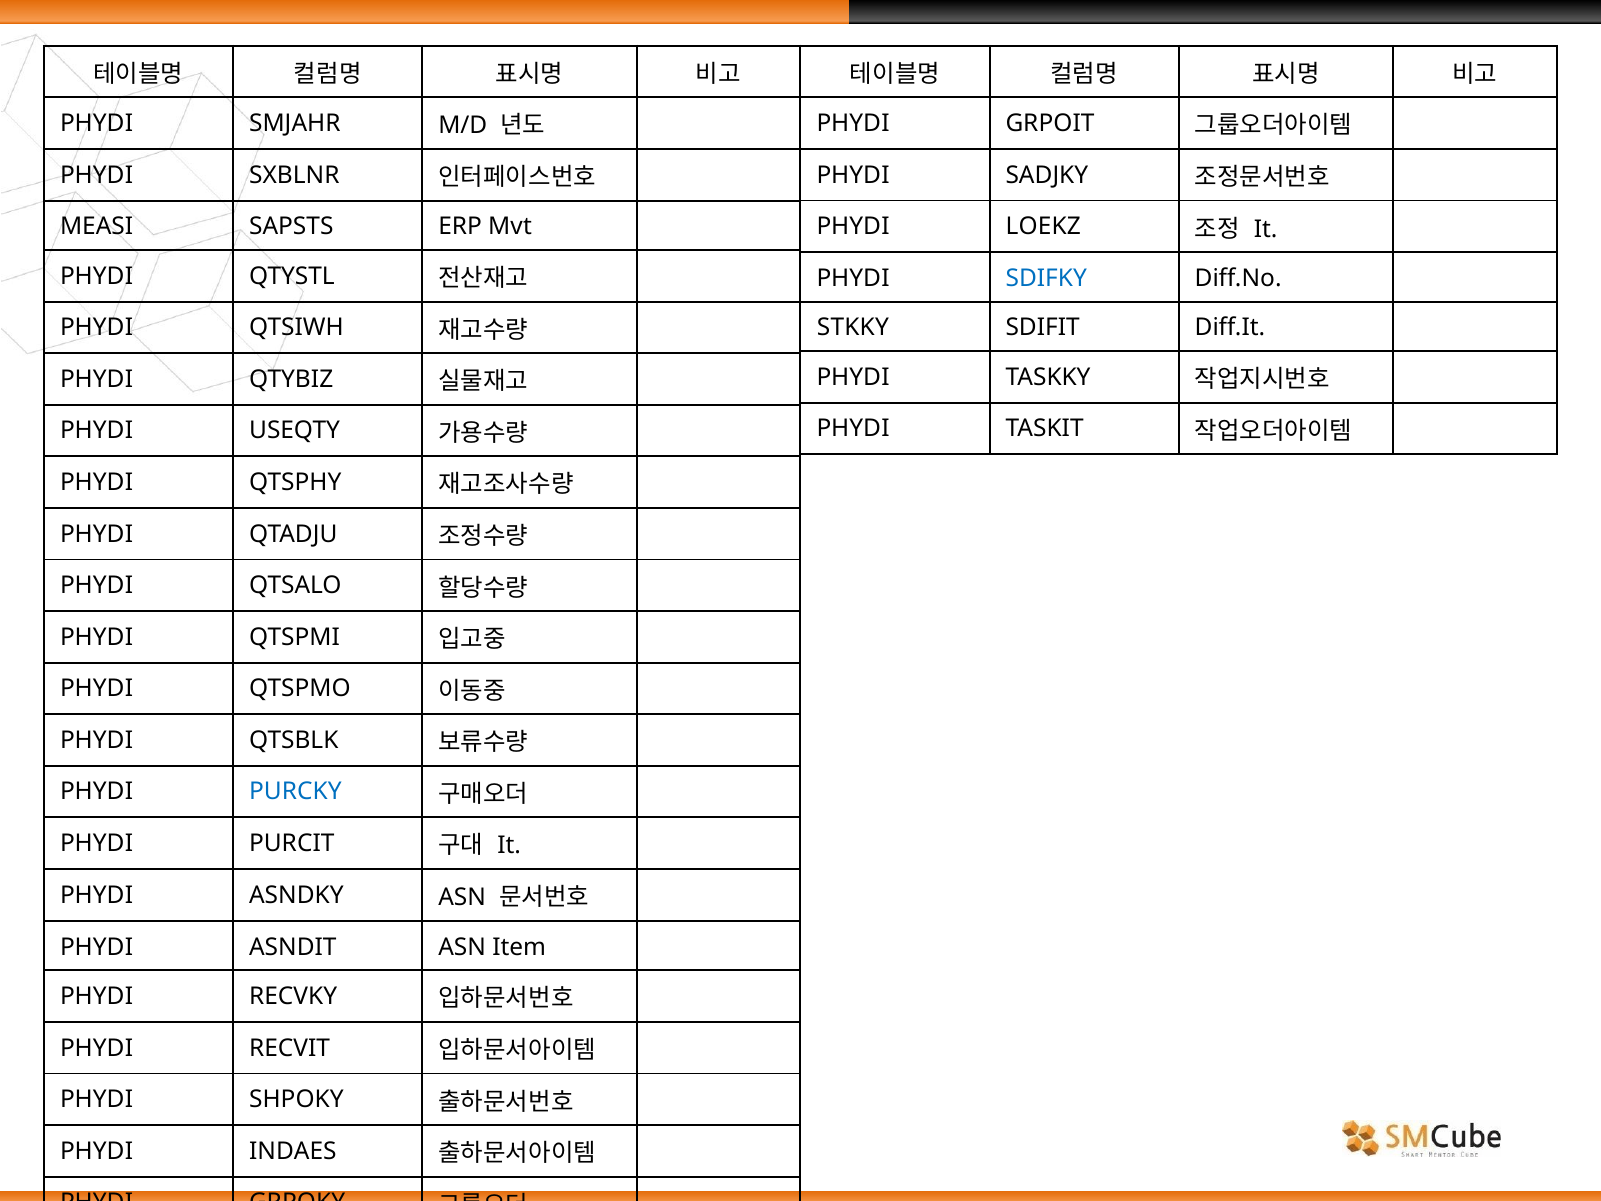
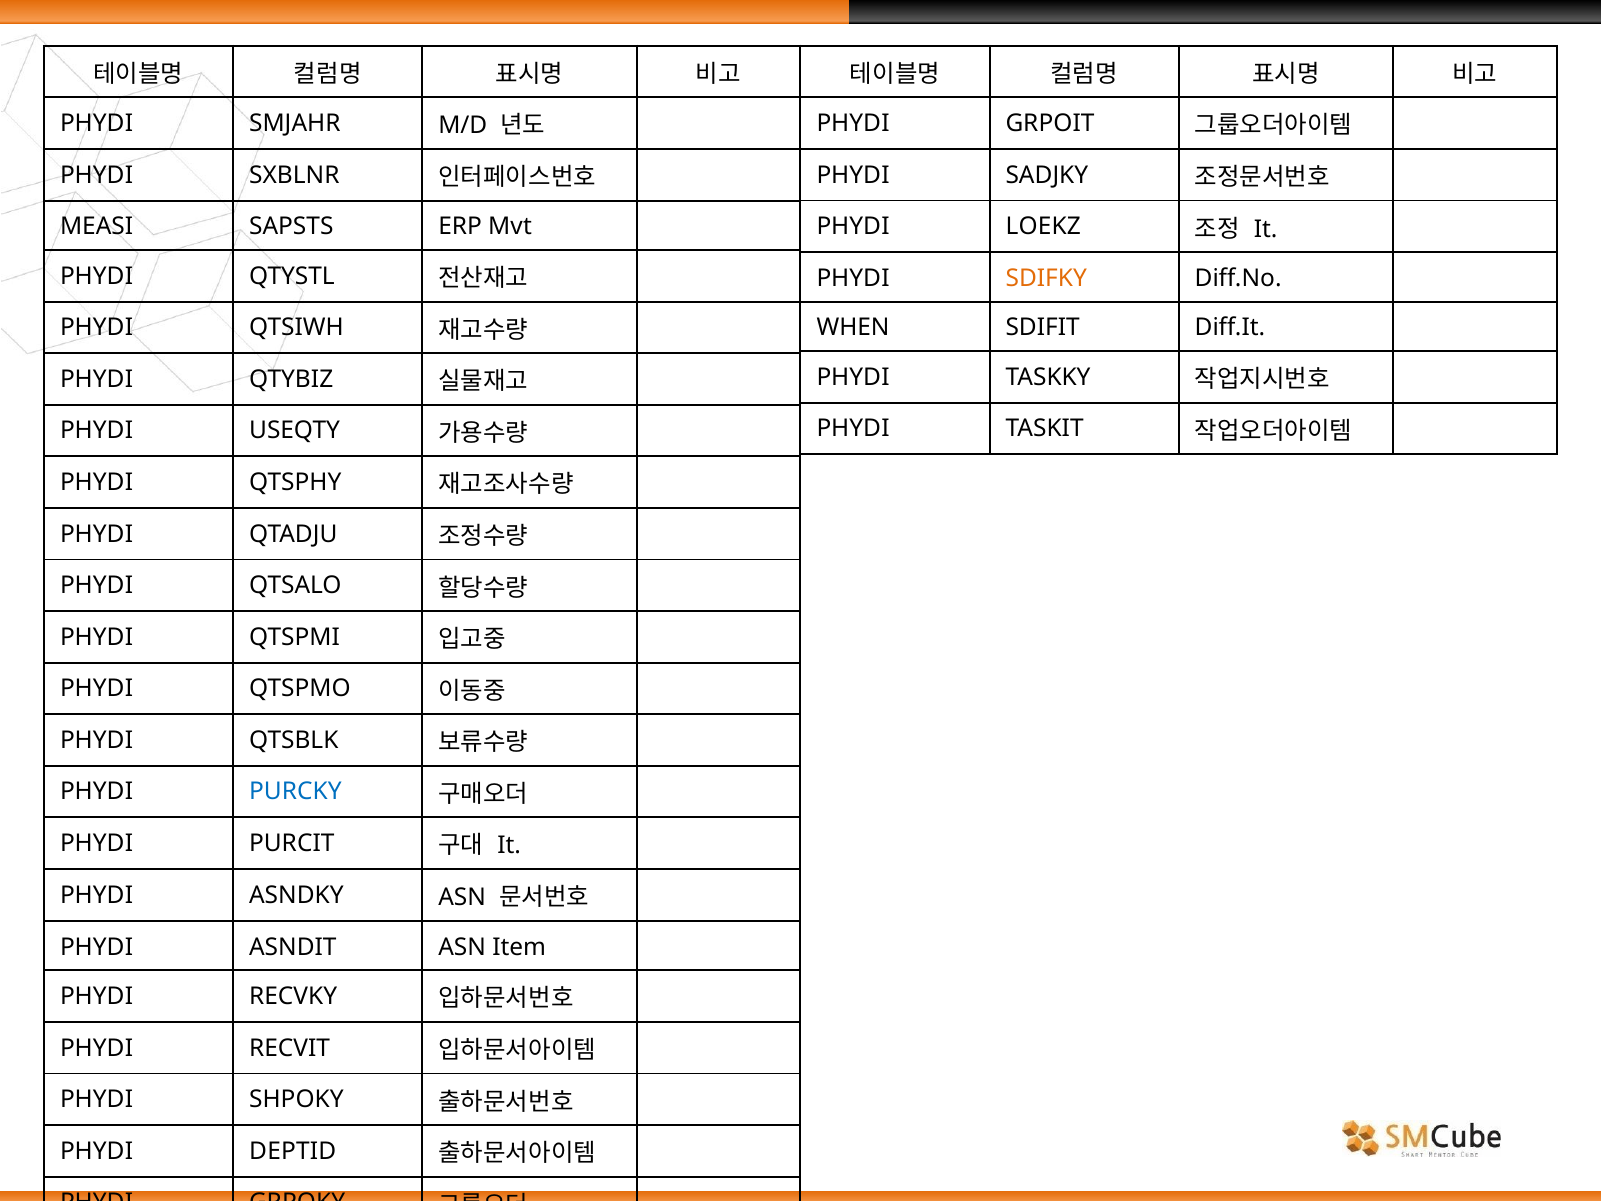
SDIFKY colour: blue -> orange
STKKY: STKKY -> WHEN
INDAES: INDAES -> DEPTID
